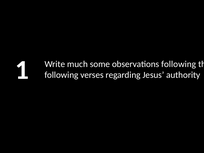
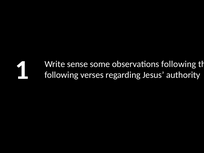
much: much -> sense
